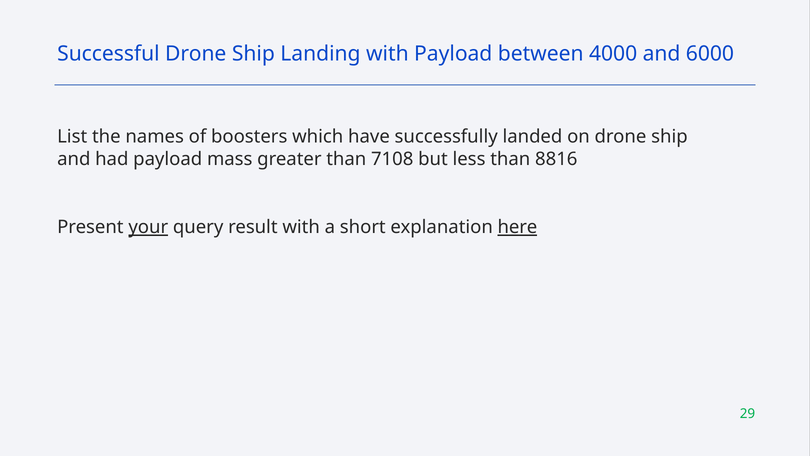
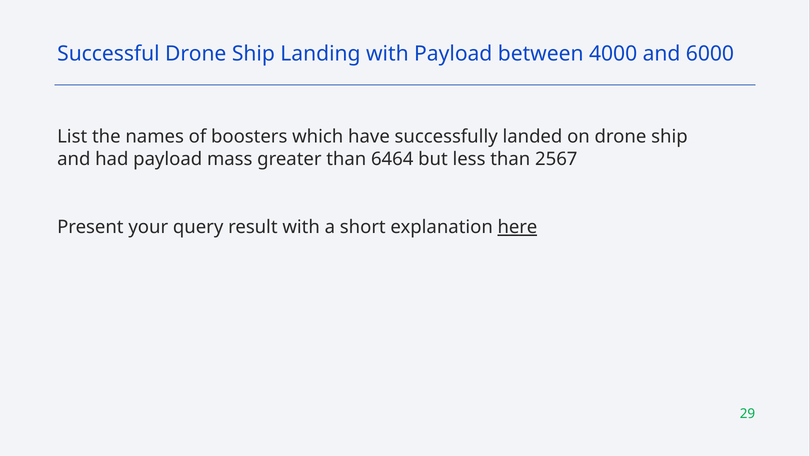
7108: 7108 -> 6464
8816: 8816 -> 2567
your underline: present -> none
